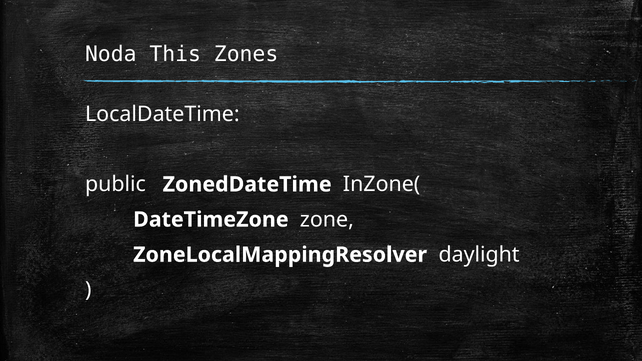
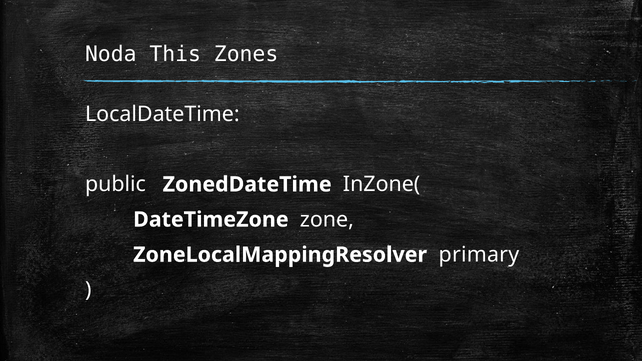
daylight: daylight -> primary
